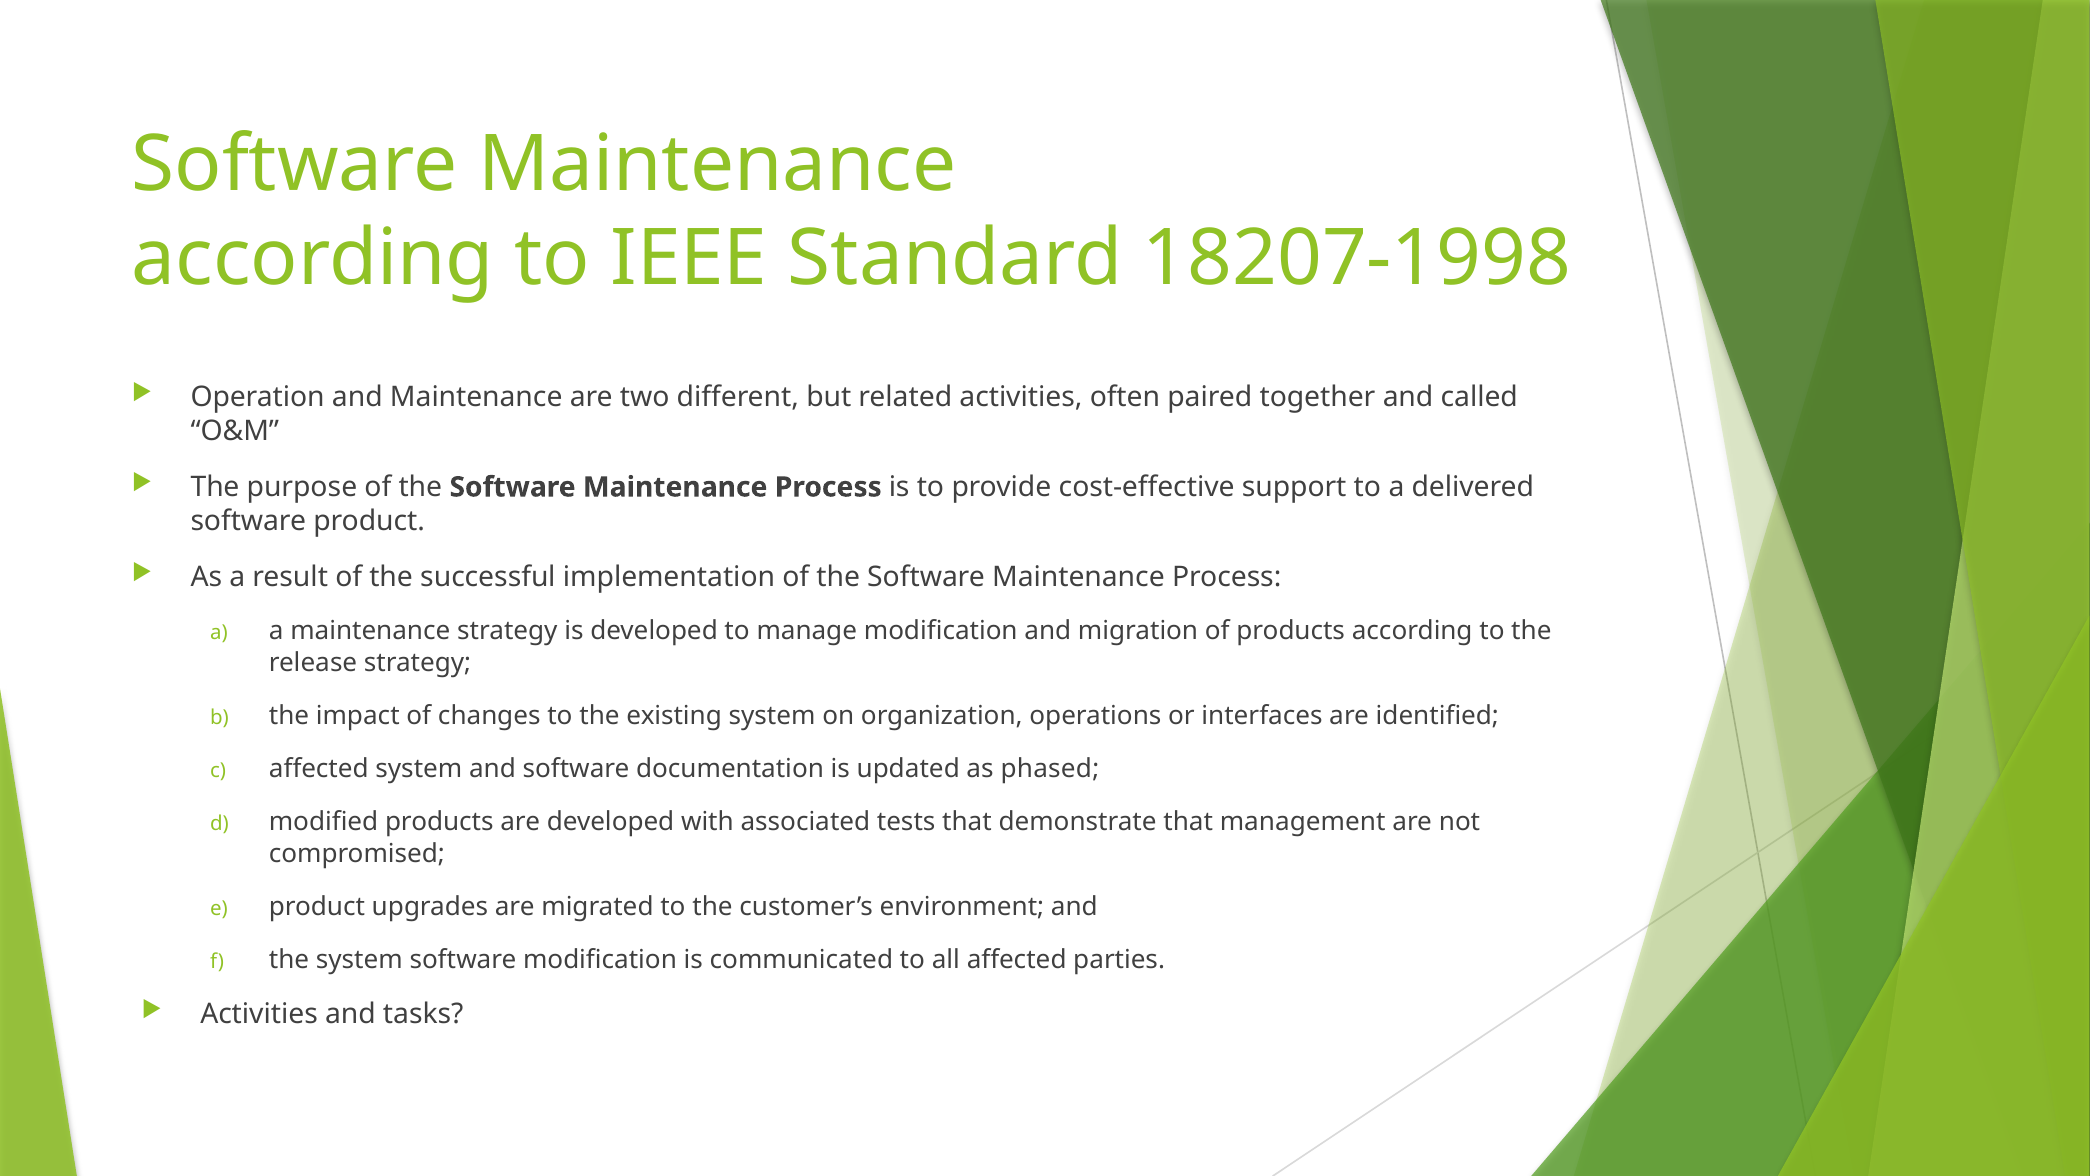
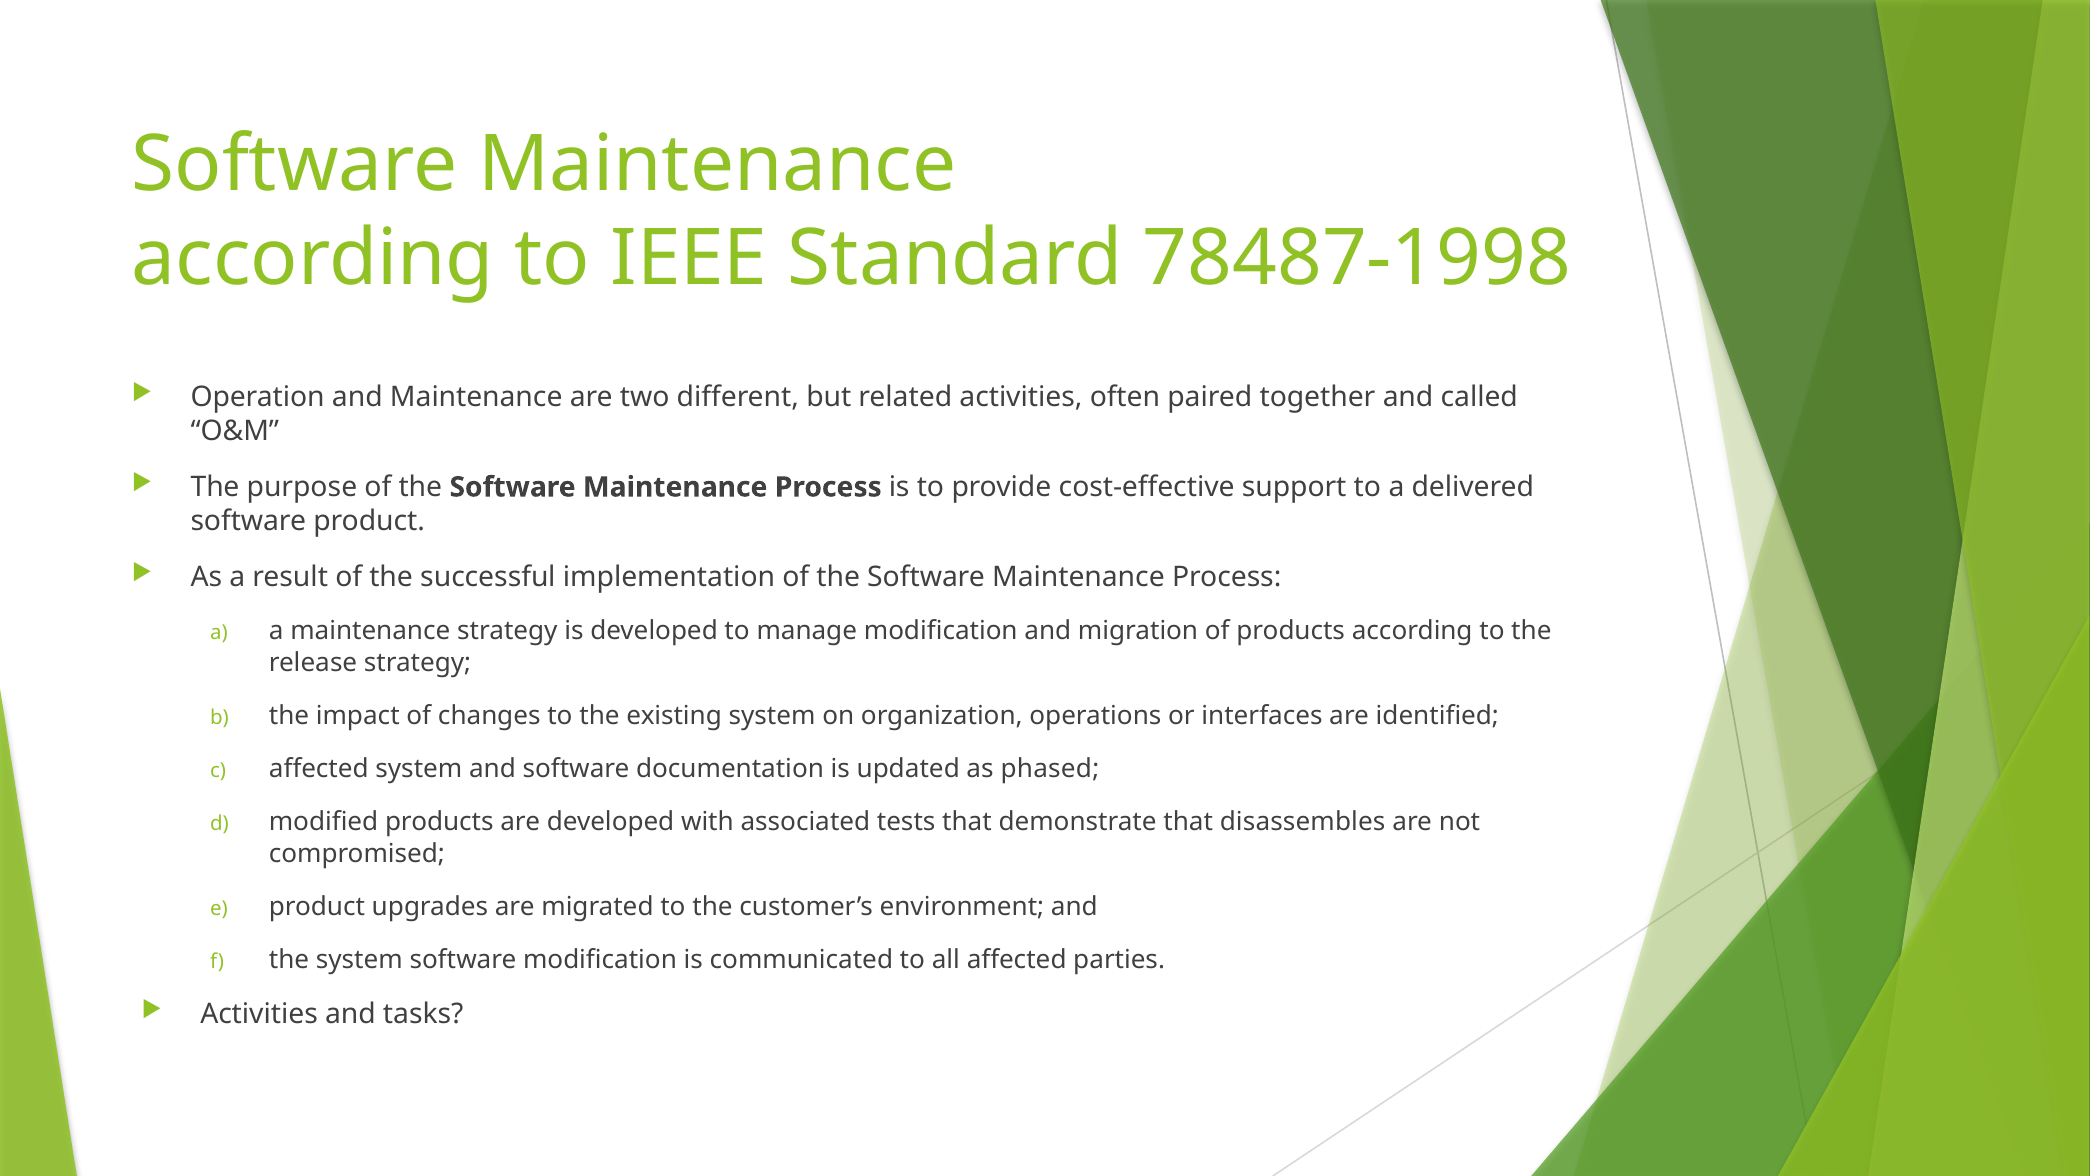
18207-1998: 18207-1998 -> 78487-1998
management: management -> disassembles
